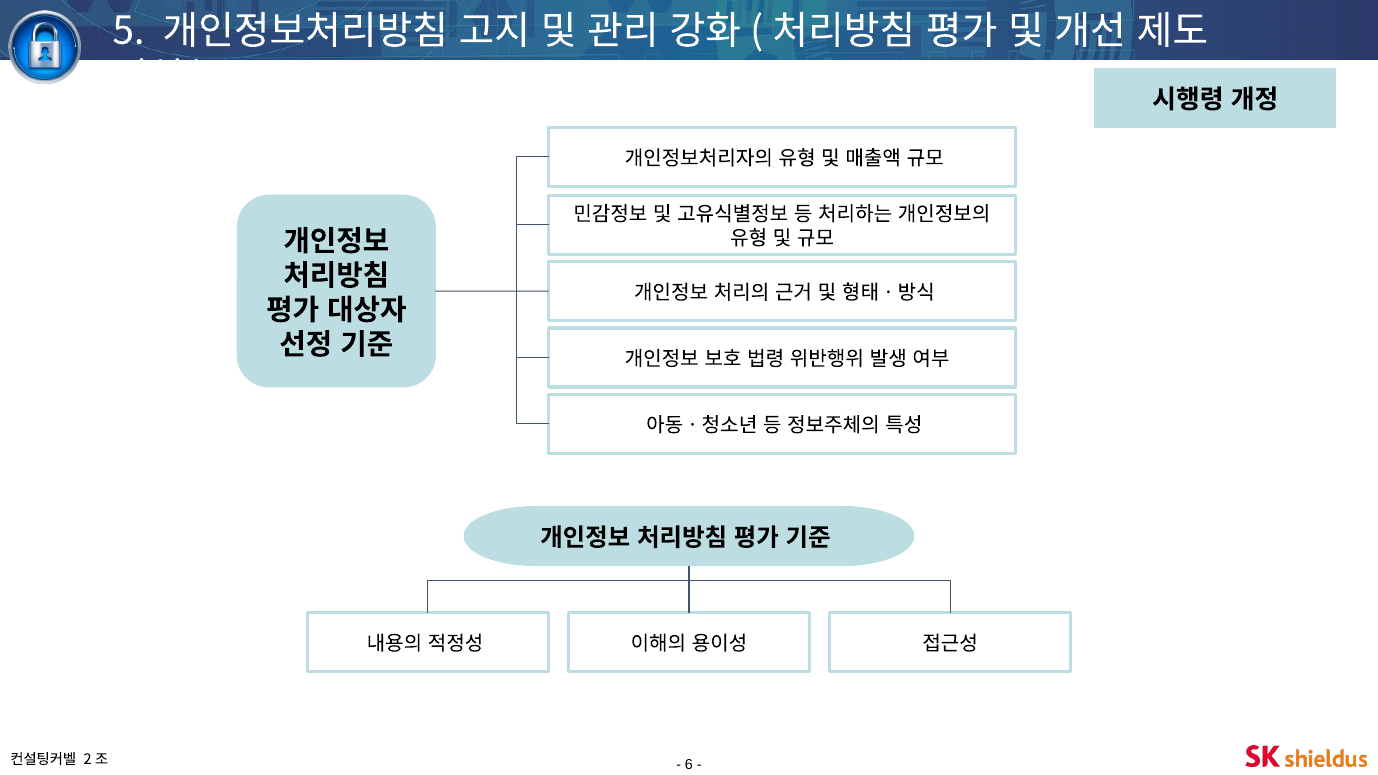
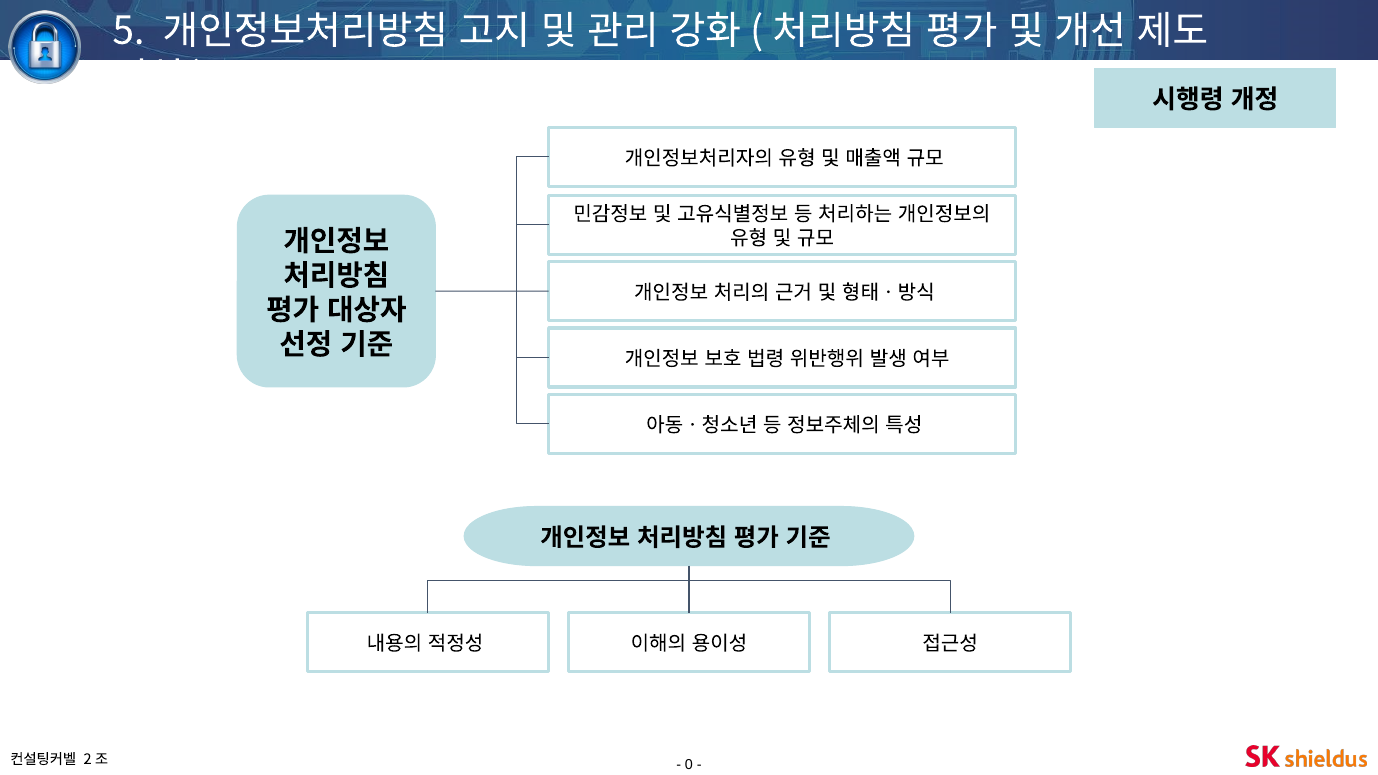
6: 6 -> 0
